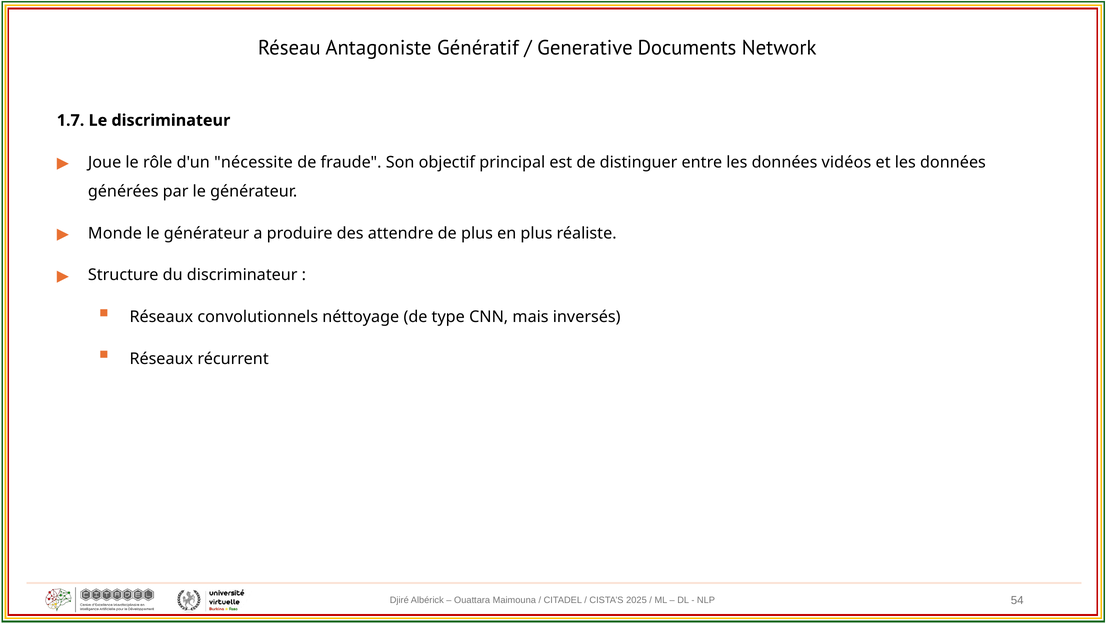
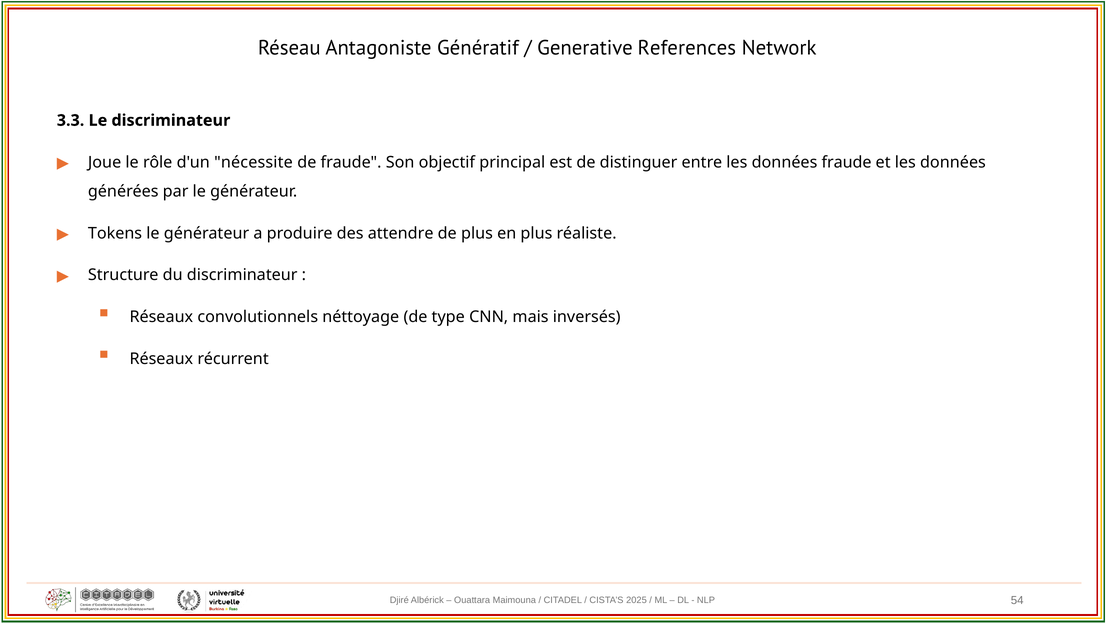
Documents: Documents -> References
1.7: 1.7 -> 3.3
données vidéos: vidéos -> fraude
Monde: Monde -> Tokens
